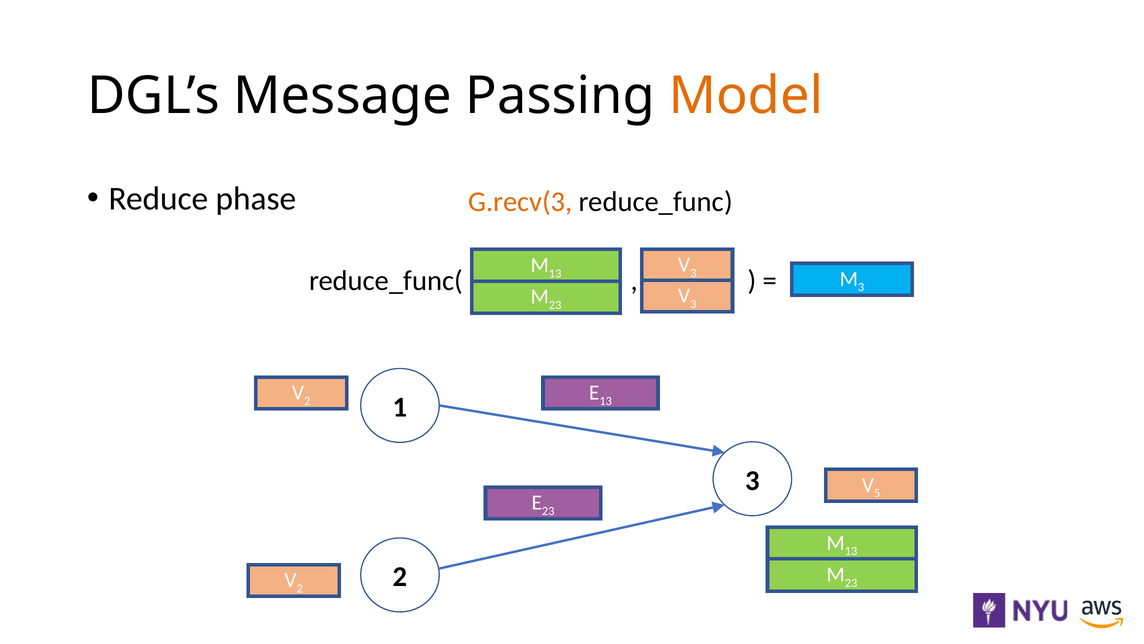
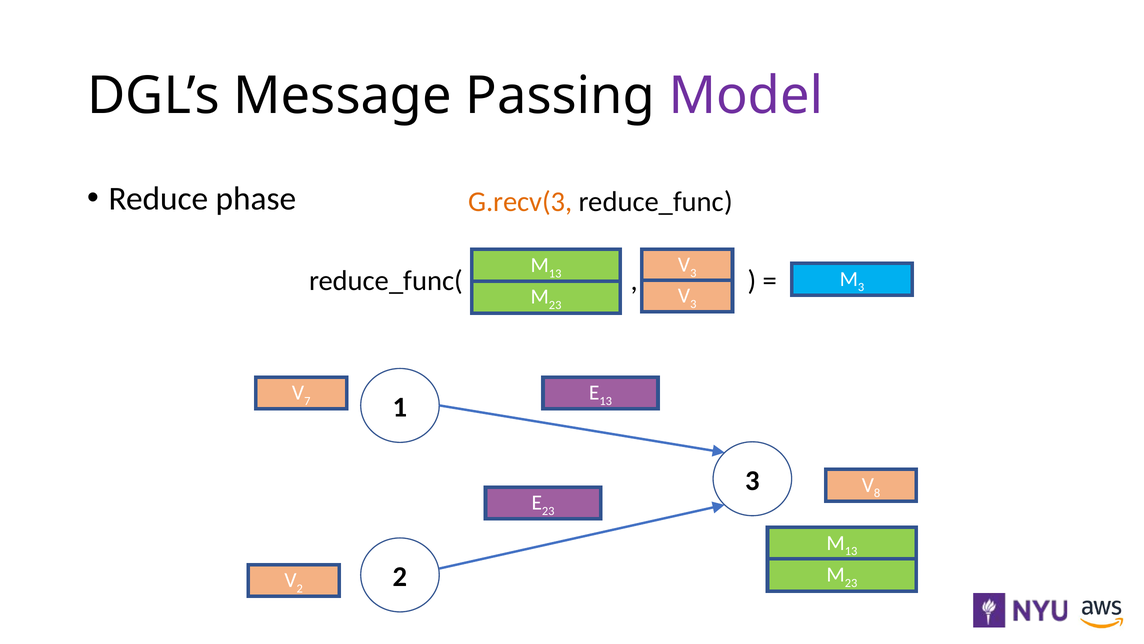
Model colour: orange -> purple
2 at (307, 401): 2 -> 7
5: 5 -> 8
